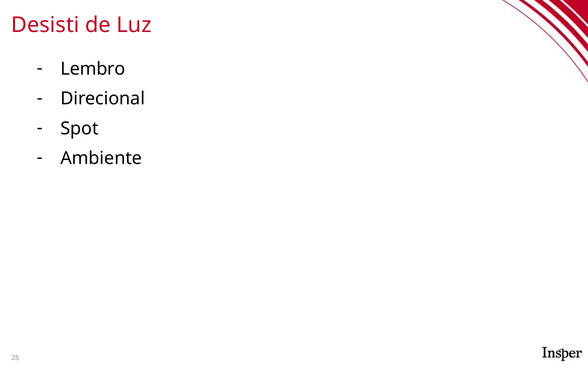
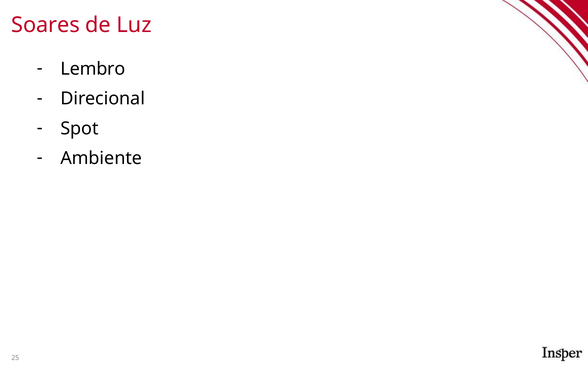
Desisti: Desisti -> Soares
